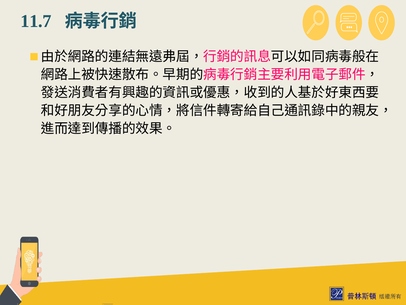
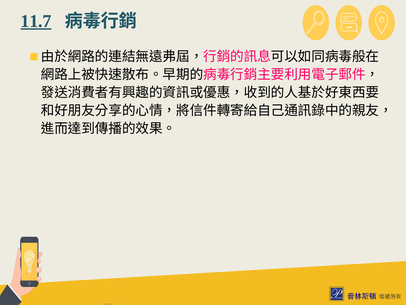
11.7 underline: none -> present
